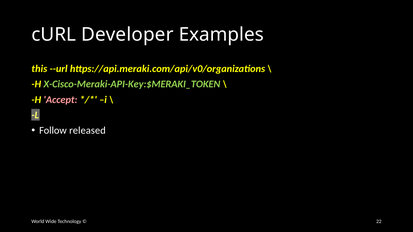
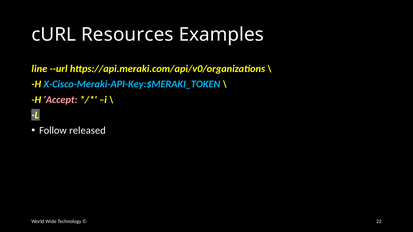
Developer: Developer -> Resources
this: this -> line
X-Cisco-Meraki-API-Key:$MERAKI_TOKEN colour: light green -> light blue
